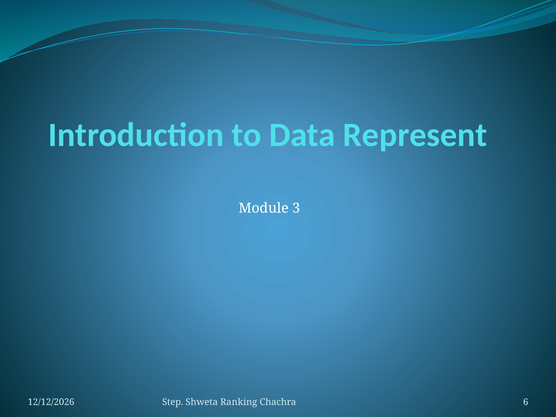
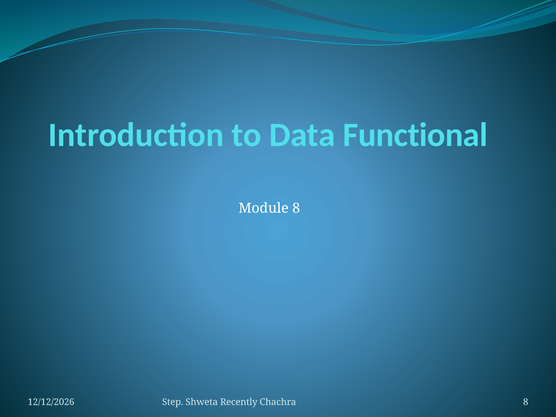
Represent: Represent -> Functional
Module 3: 3 -> 8
Ranking: Ranking -> Recently
Chachra 6: 6 -> 8
